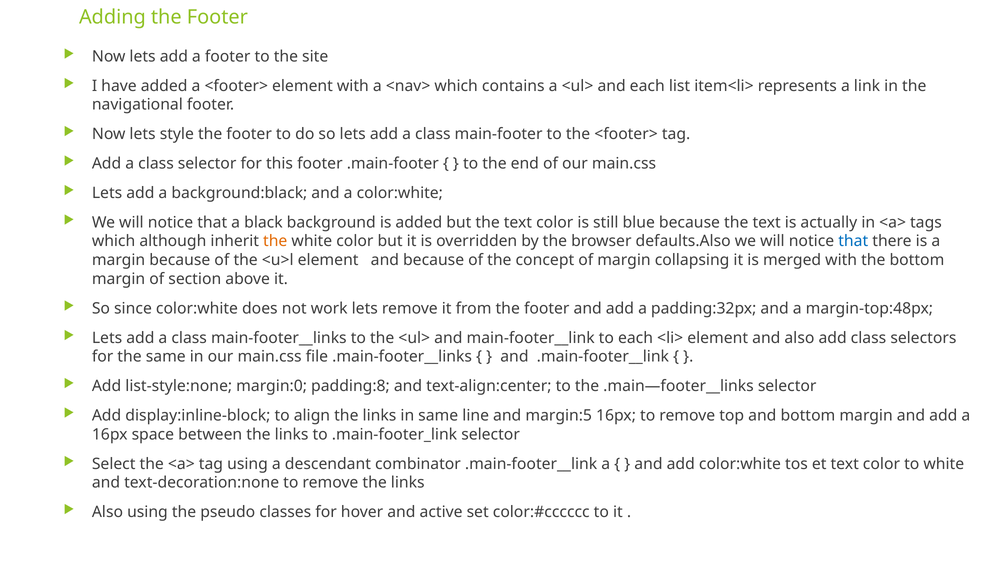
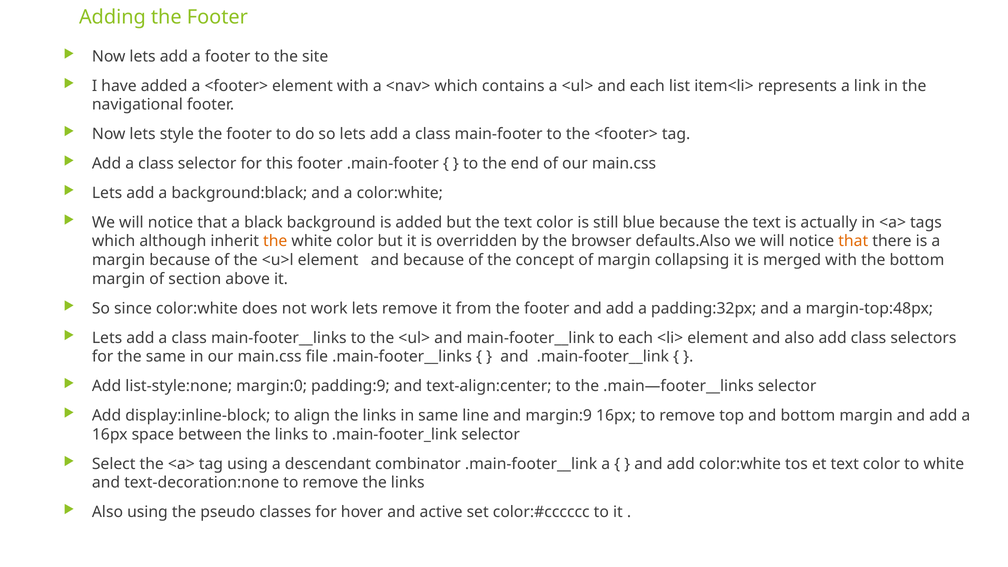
that at (853, 241) colour: blue -> orange
padding:8: padding:8 -> padding:9
margin:5: margin:5 -> margin:9
